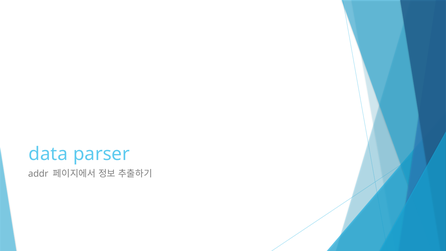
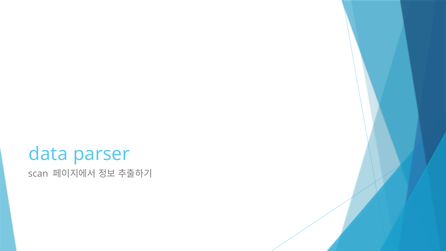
addr: addr -> scan
